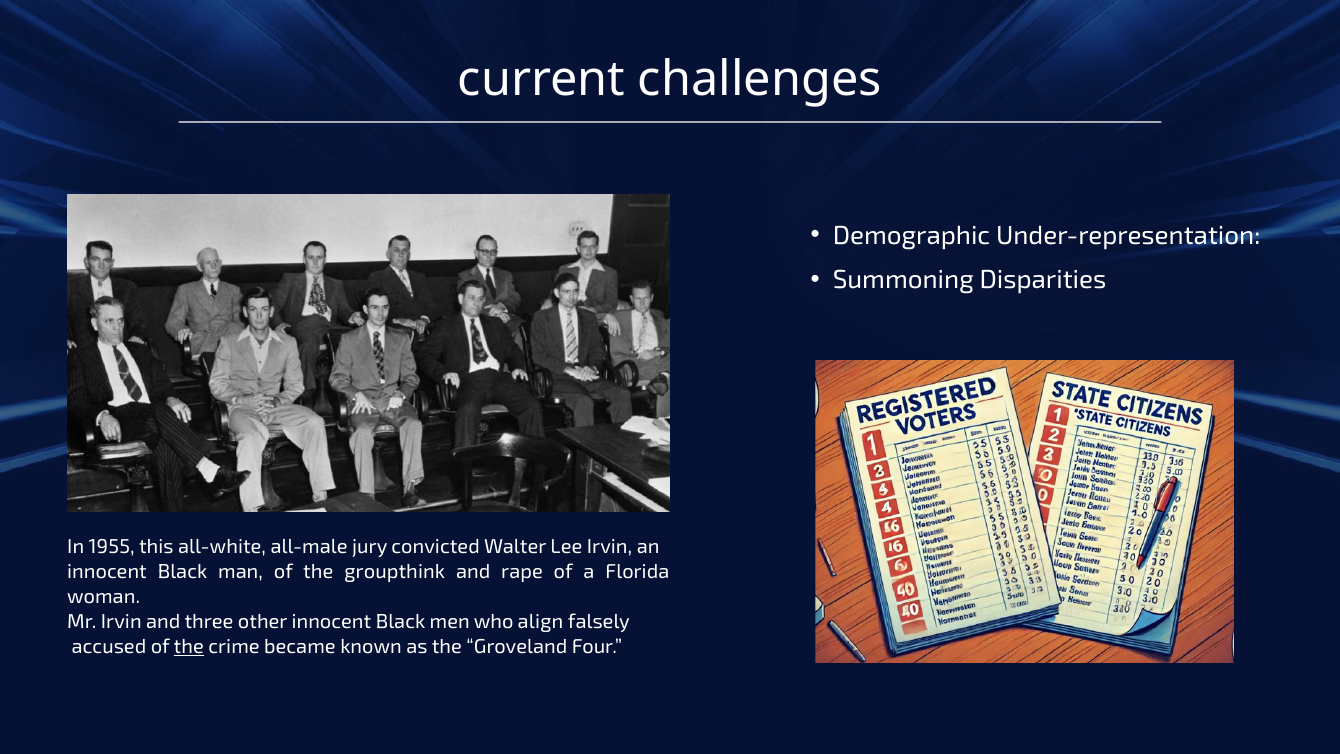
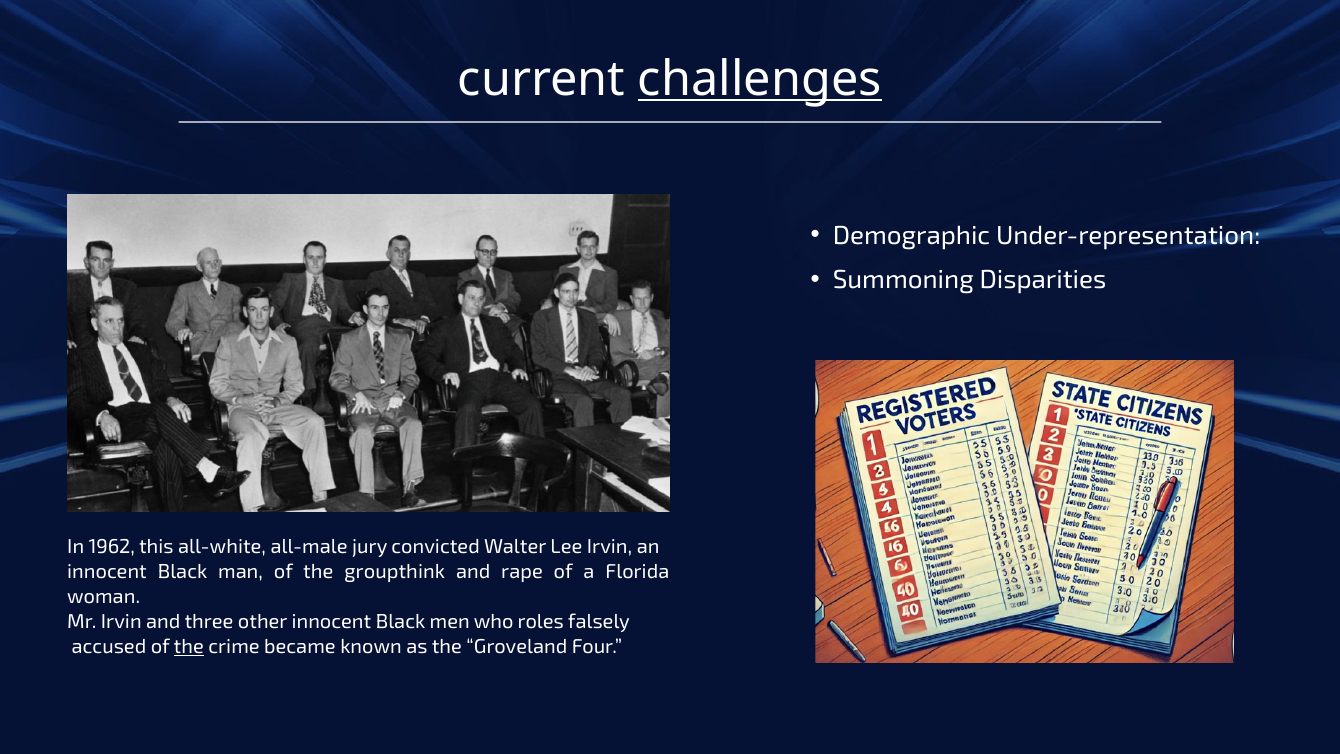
challenges underline: none -> present
1955: 1955 -> 1962
align: align -> roles
